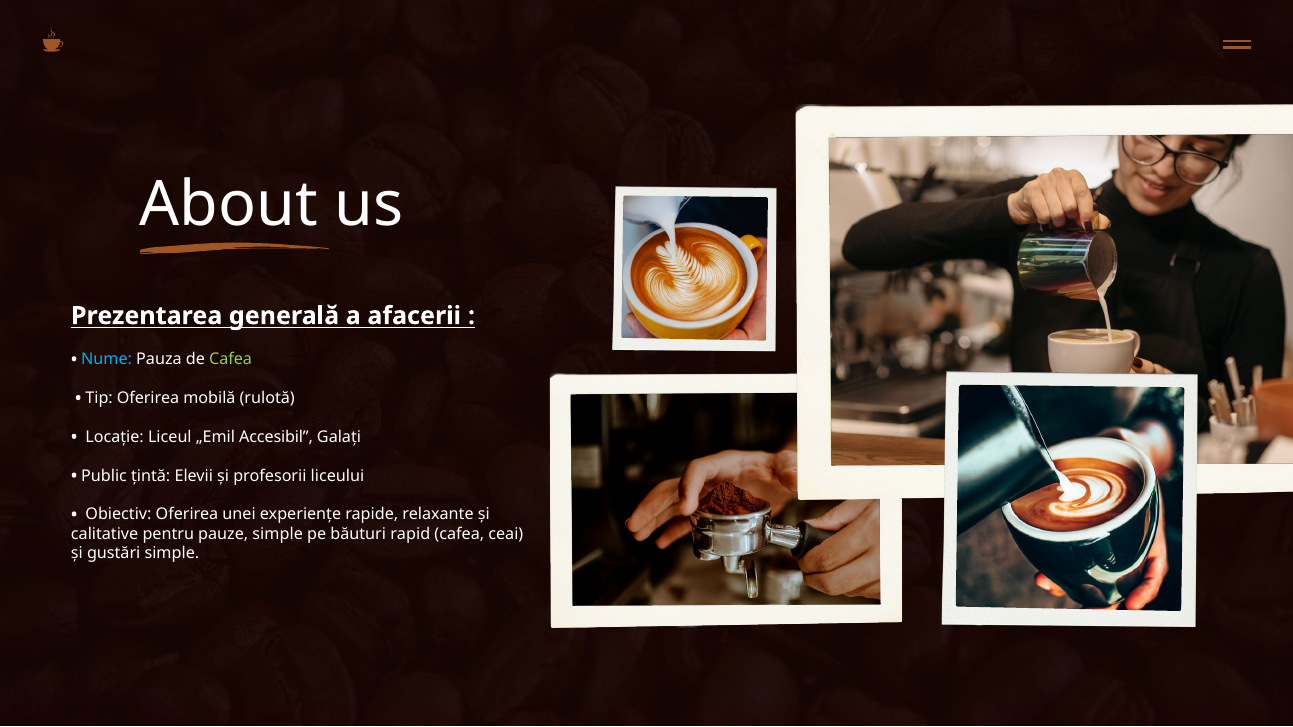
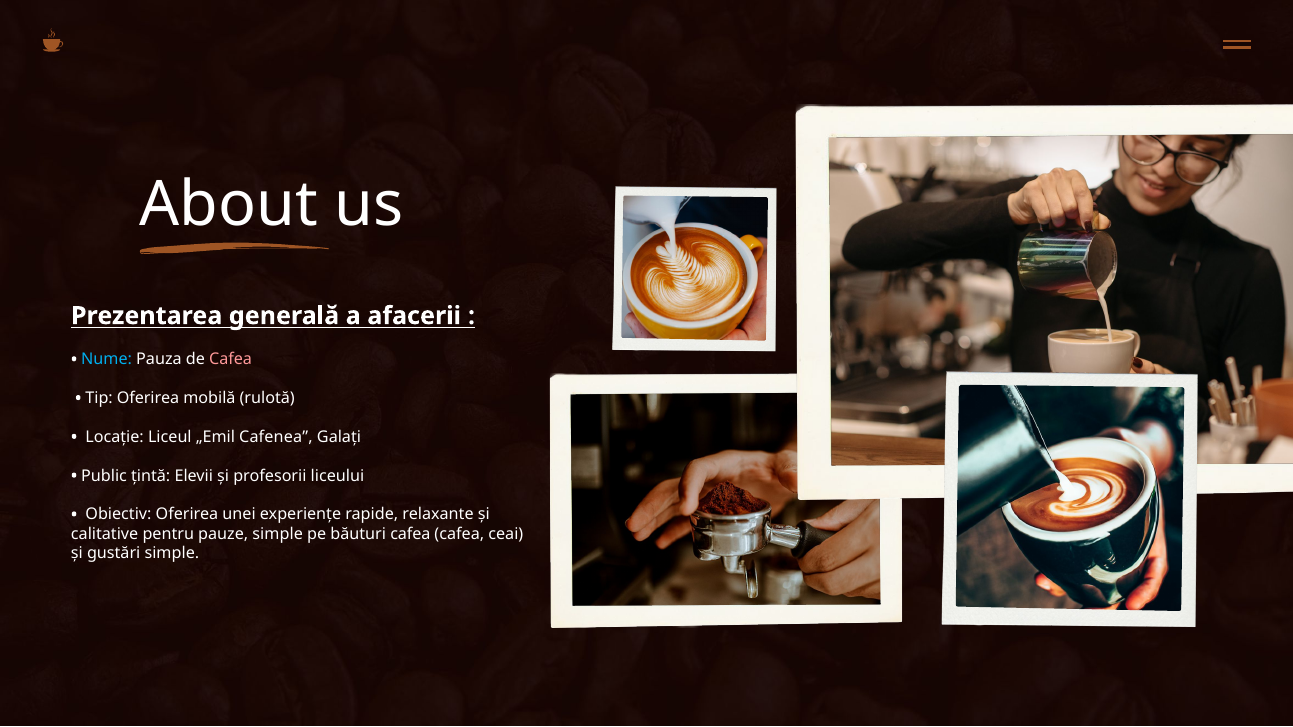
Cafea at (231, 360) colour: light green -> pink
Accesibil: Accesibil -> Cafenea
băuturi rapid: rapid -> cafea
